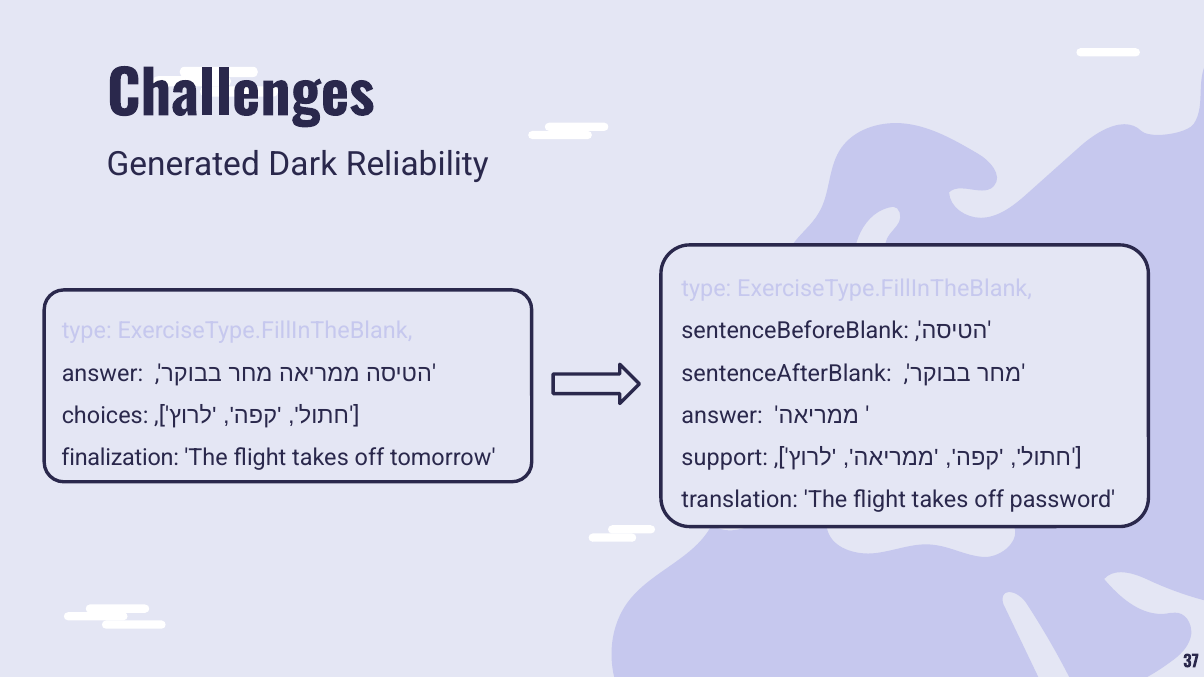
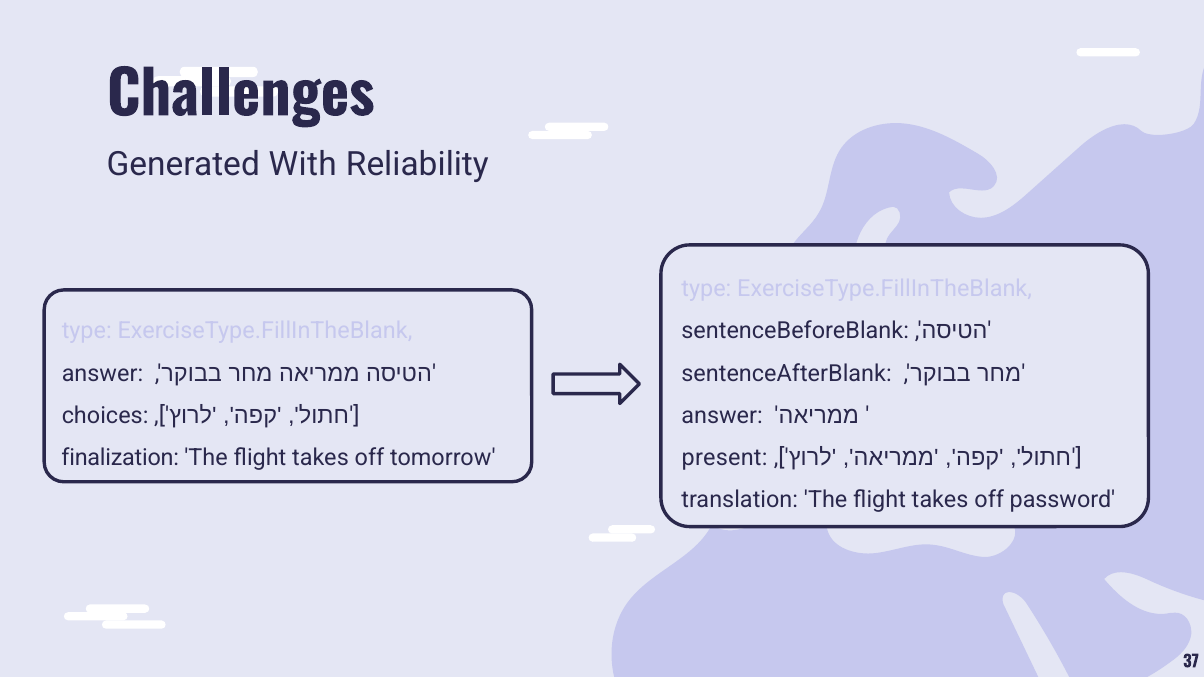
Dark: Dark -> With
support: support -> present
